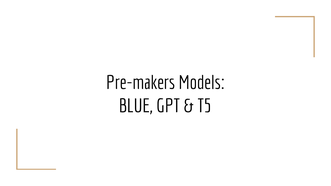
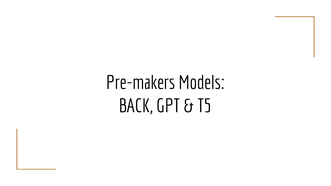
BLUE: BLUE -> BACK
